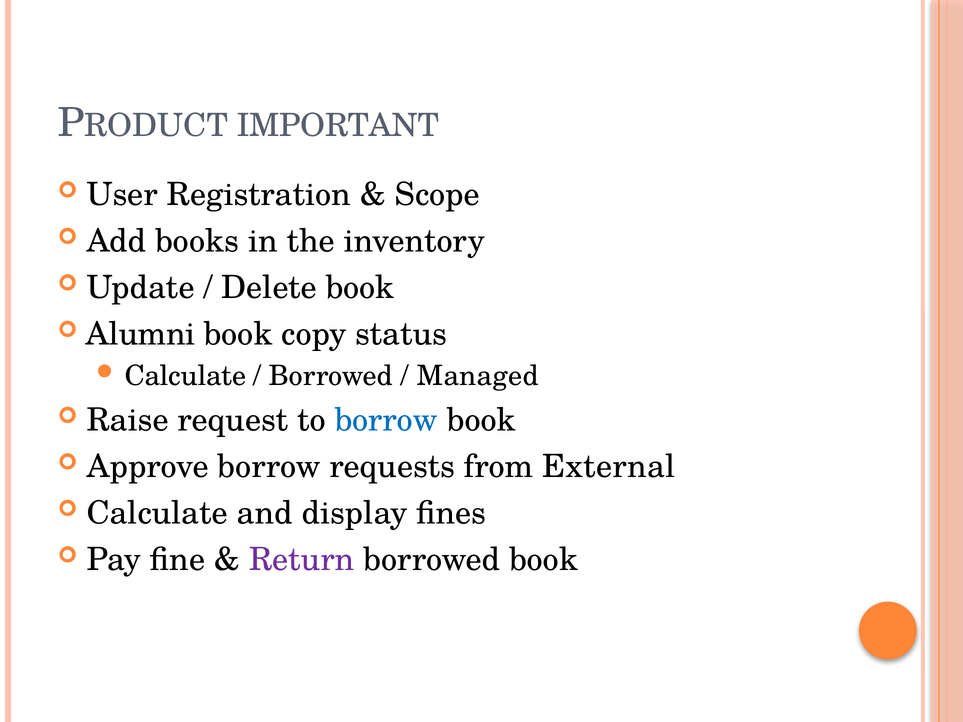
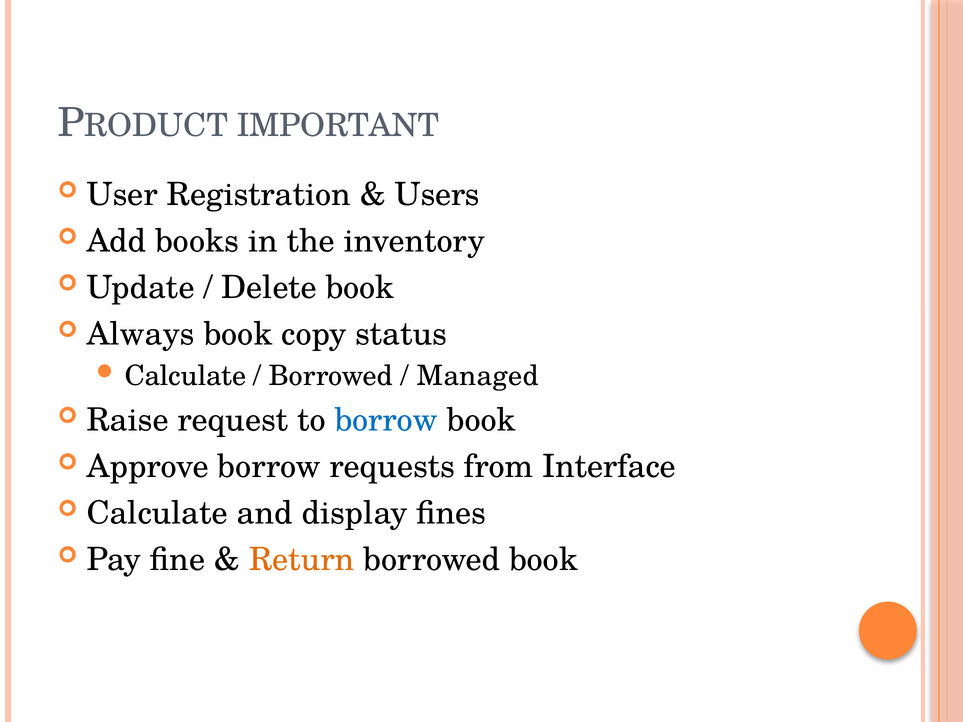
Scope: Scope -> Users
Alumni: Alumni -> Always
External: External -> Interface
Return colour: purple -> orange
